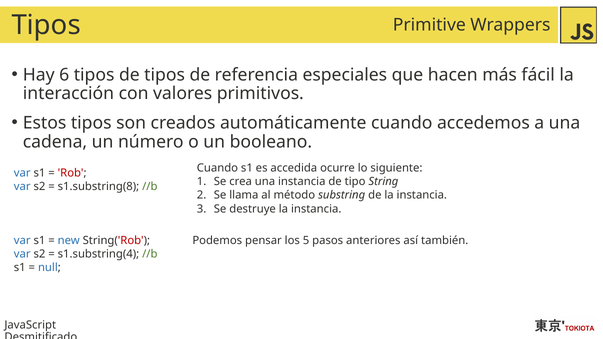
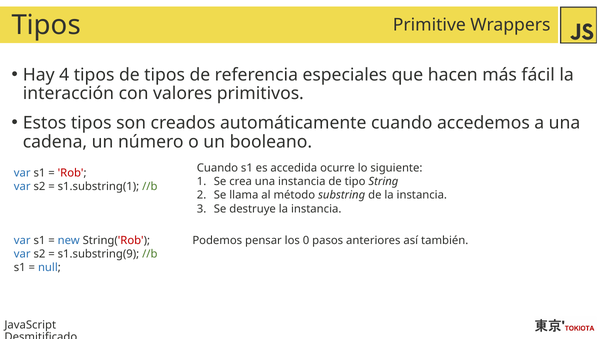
6: 6 -> 4
s1.substring(8: s1.substring(8 -> s1.substring(1
5: 5 -> 0
s1.substring(4: s1.substring(4 -> s1.substring(9
